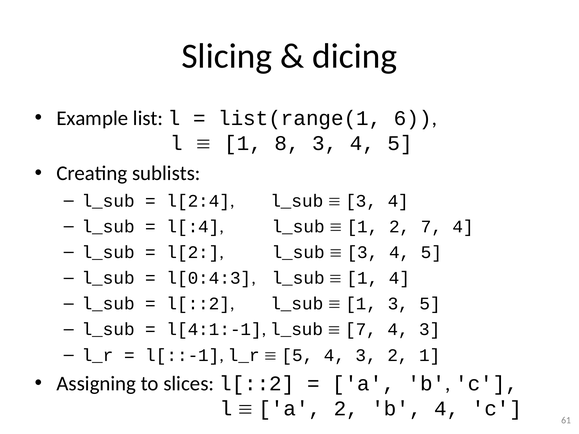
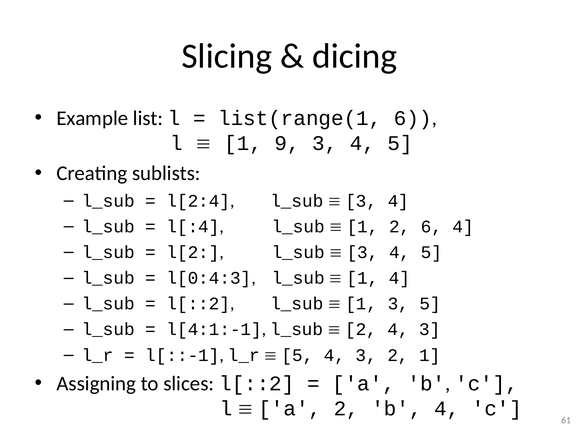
8: 8 -> 9
2 7: 7 -> 6
7 at (361, 330): 7 -> 2
